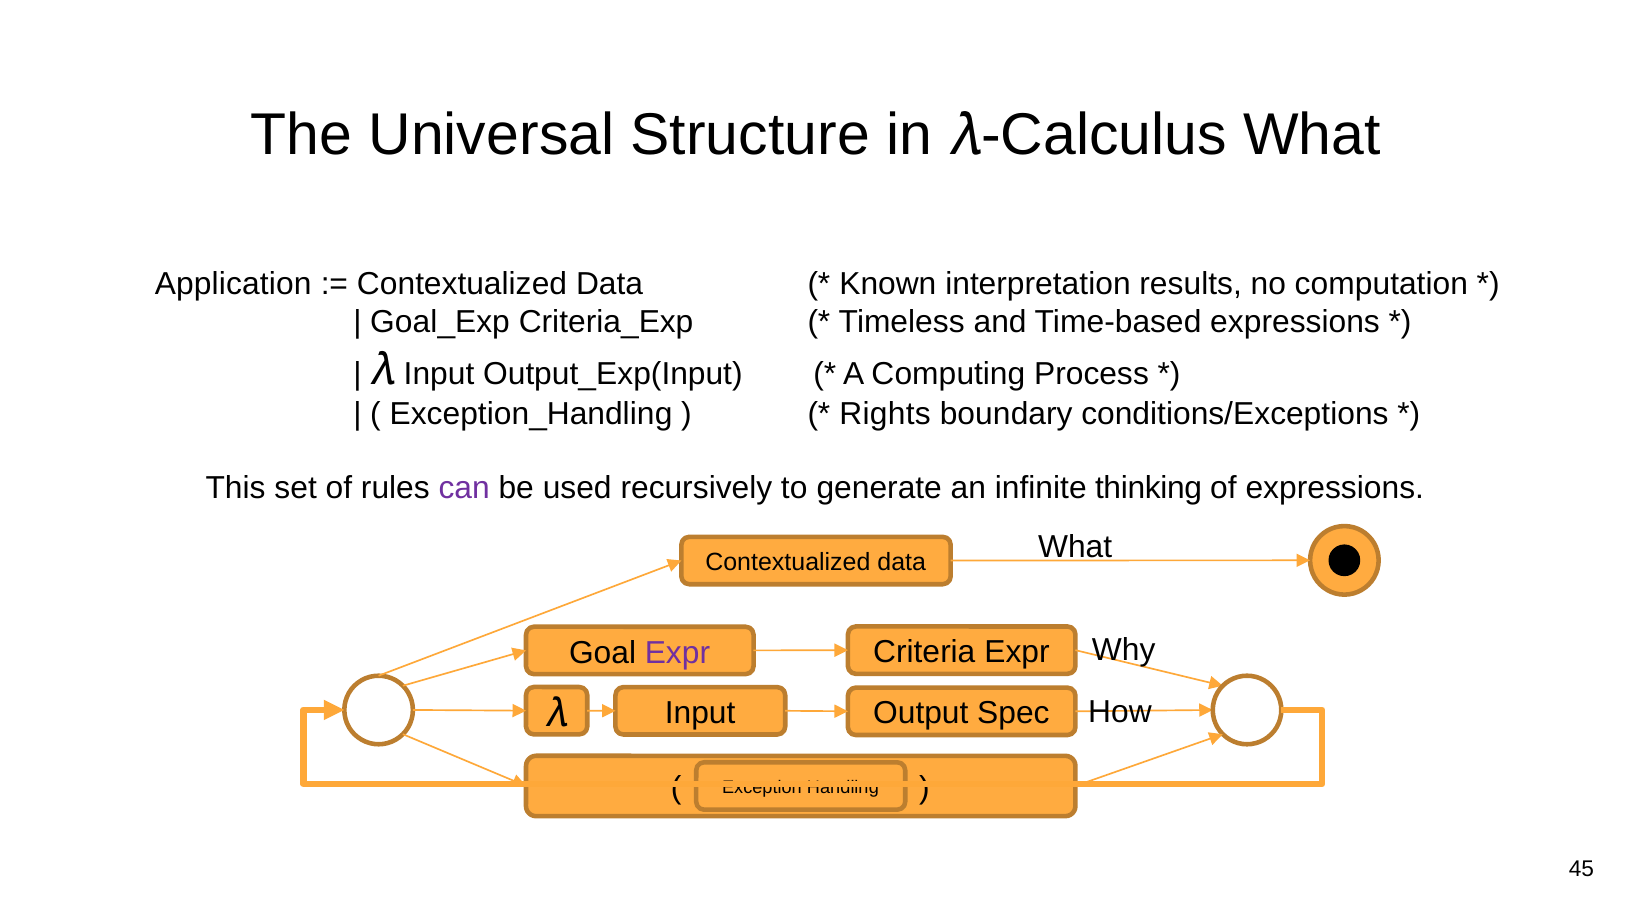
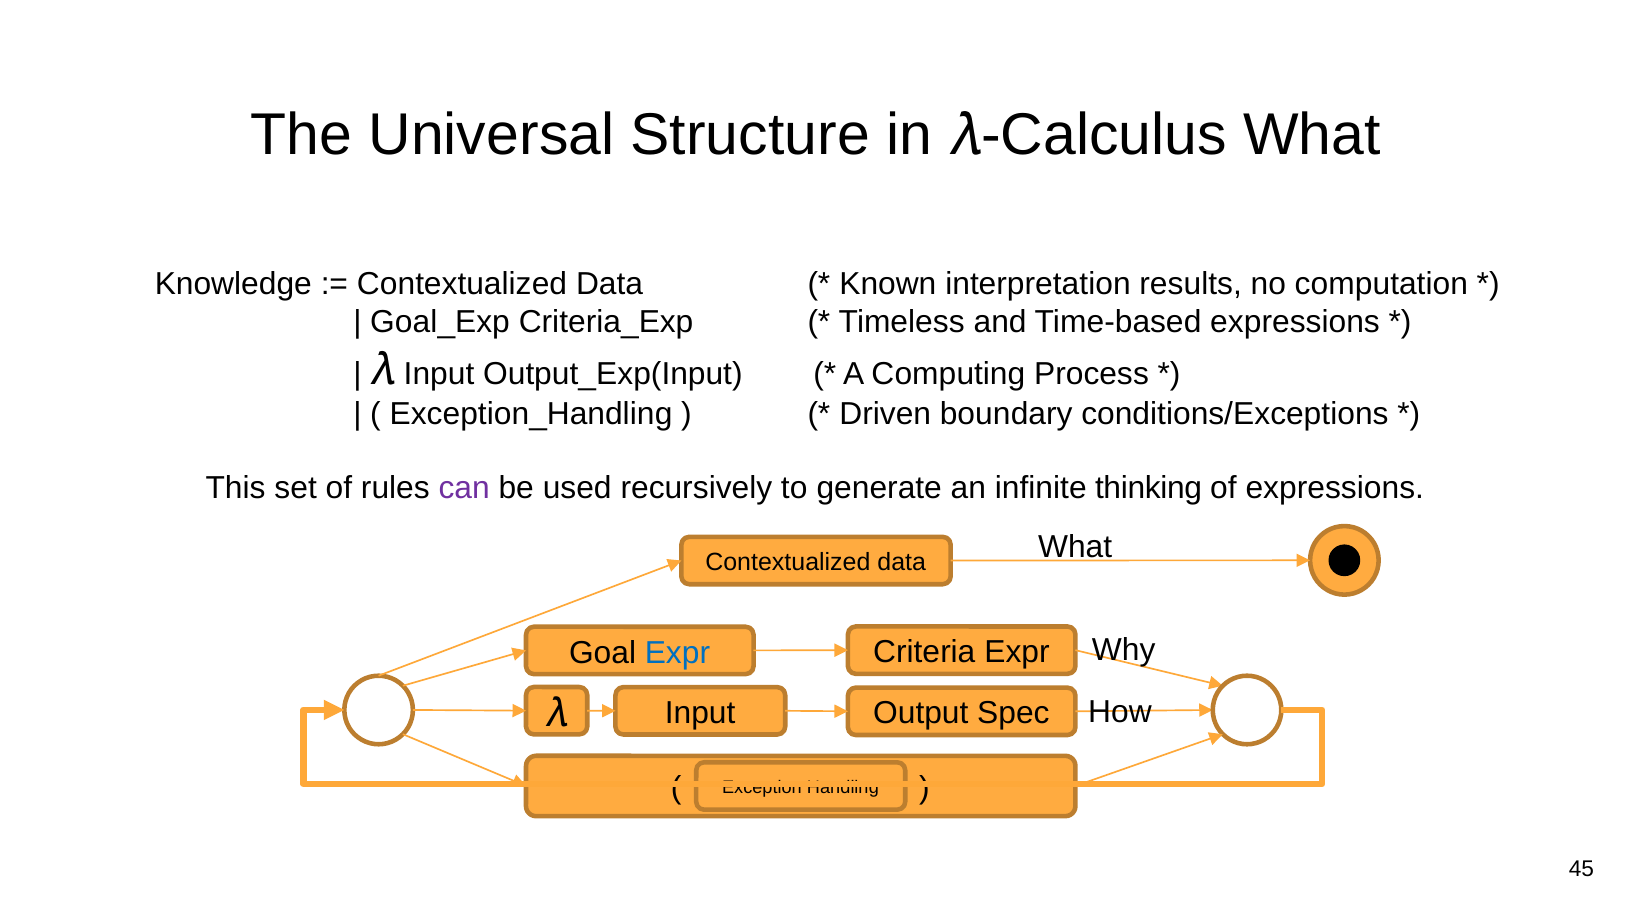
Application: Application -> Knowledge
Rights: Rights -> Driven
Expr at (677, 653) colour: purple -> blue
